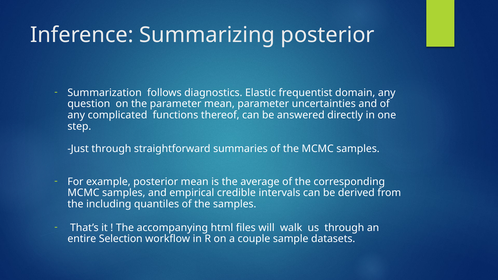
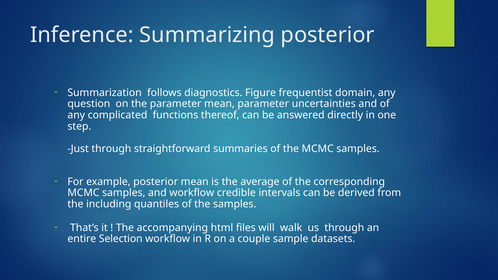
Elastic: Elastic -> Figure
and empirical: empirical -> workflow
